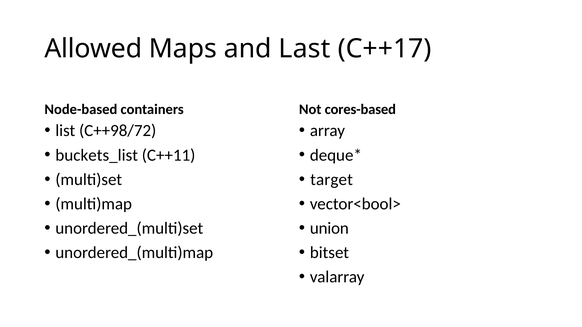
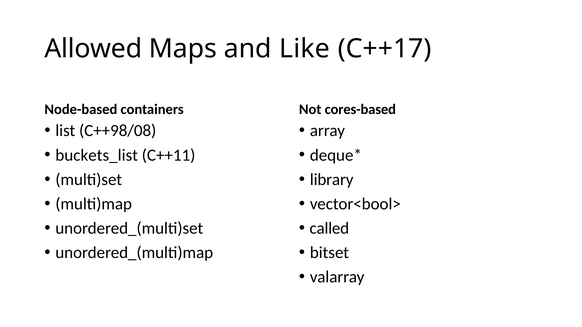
Last: Last -> Like
C++98/72: C++98/72 -> C++98/08
target: target -> library
union: union -> called
